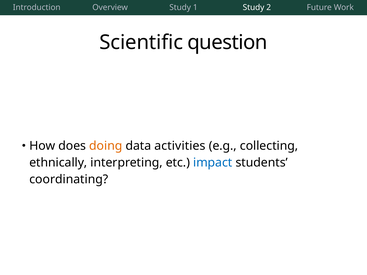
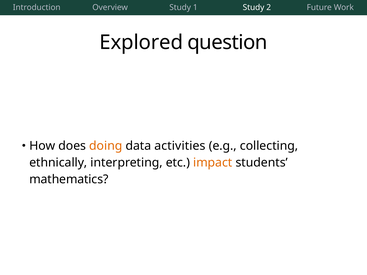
Scientific: Scientific -> Explored
impact colour: blue -> orange
coordinating: coordinating -> mathematics
